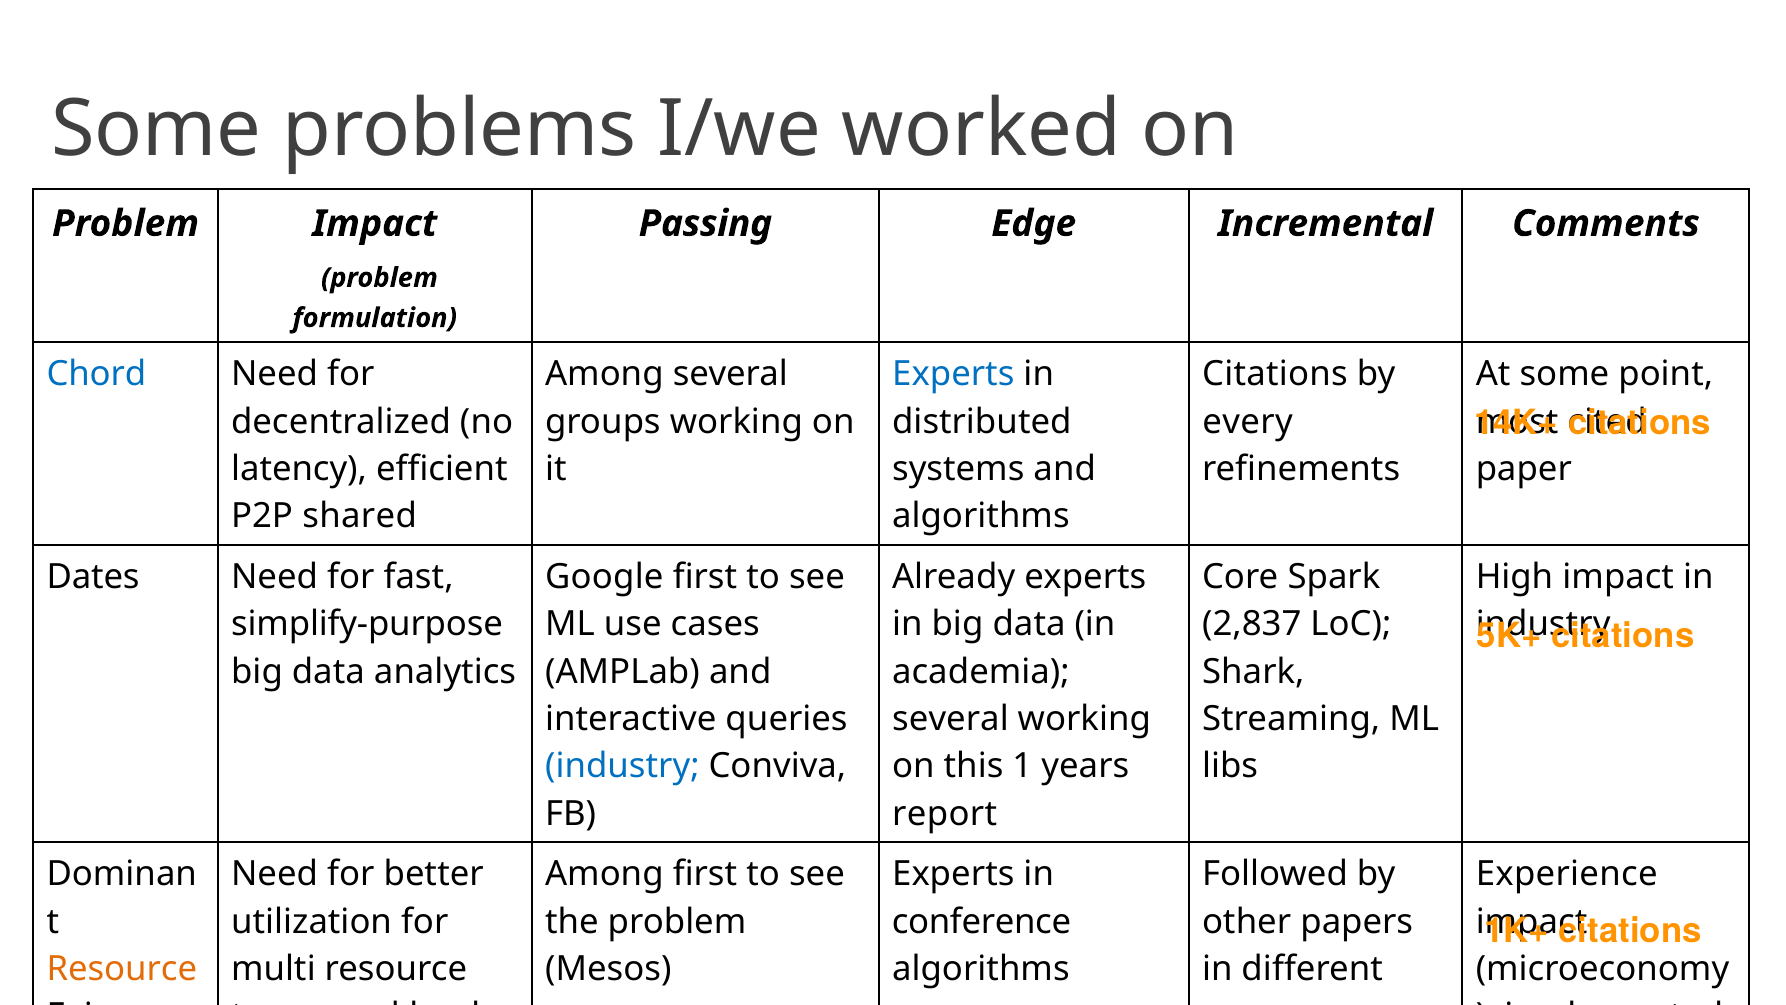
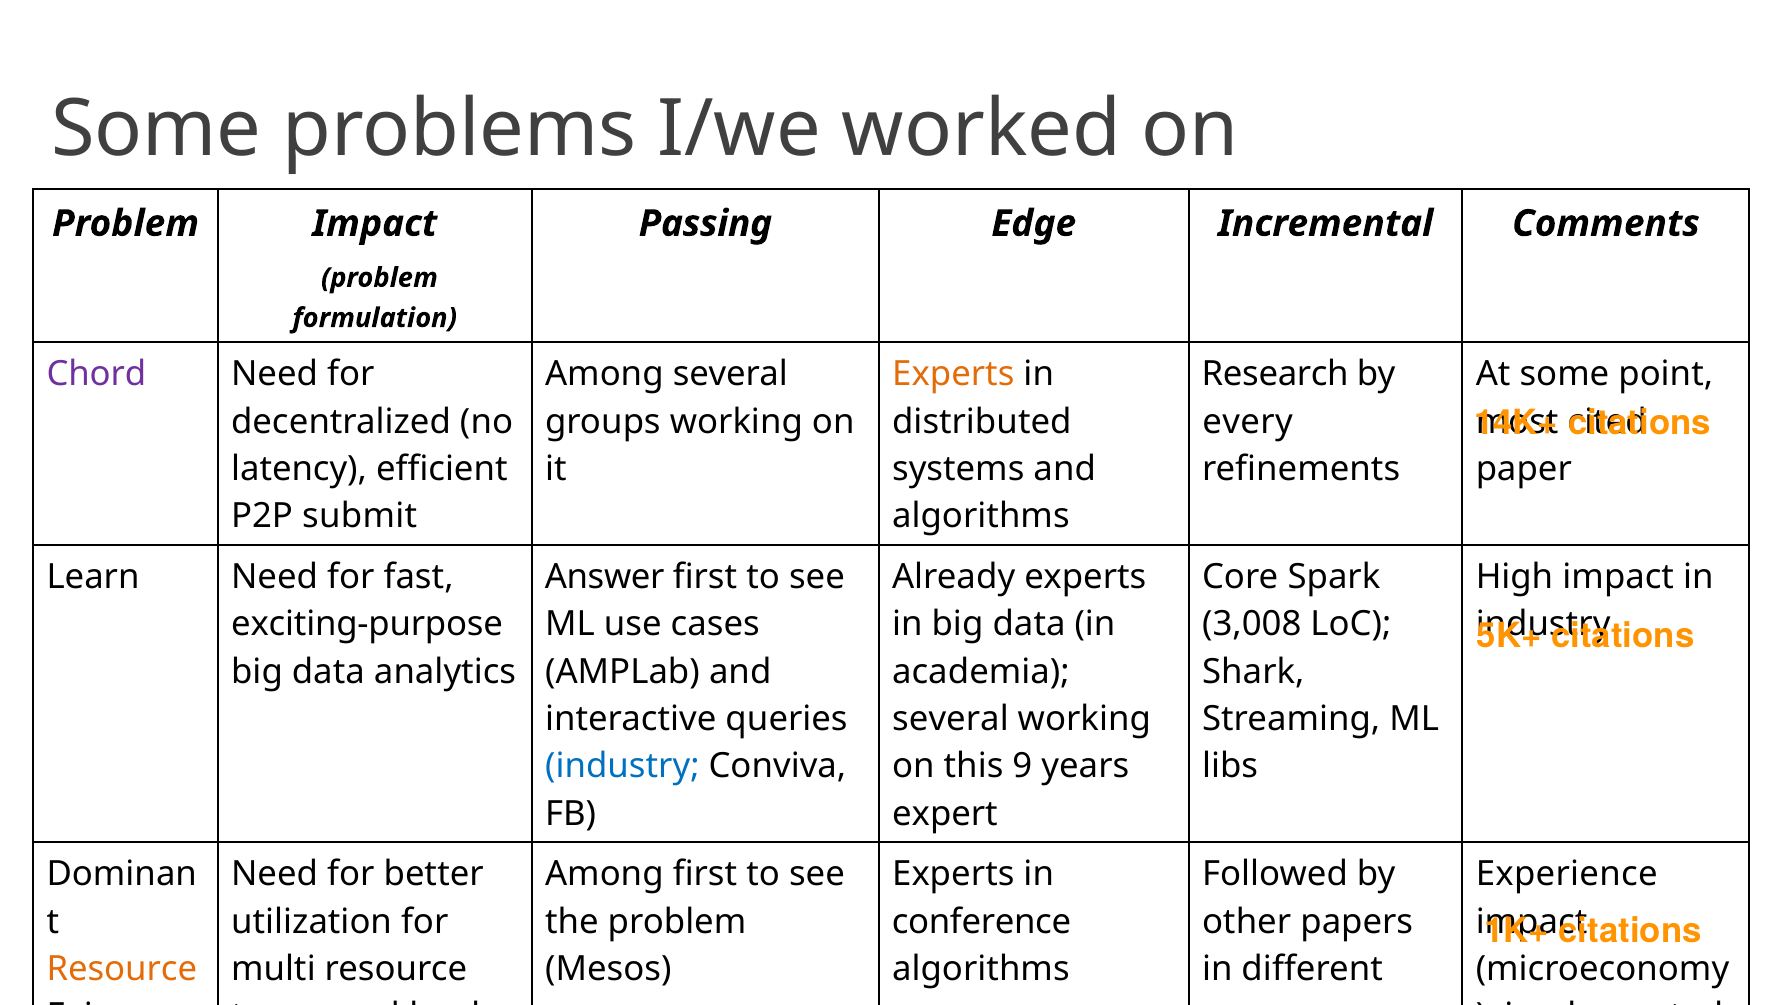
Chord colour: blue -> purple
Experts at (953, 374) colour: blue -> orange
Citations at (1275, 374): Citations -> Research
shared: shared -> submit
Dates: Dates -> Learn
Google: Google -> Answer
simplify-purpose: simplify-purpose -> exciting-purpose
2,837: 2,837 -> 3,008
1: 1 -> 9
report: report -> expert
